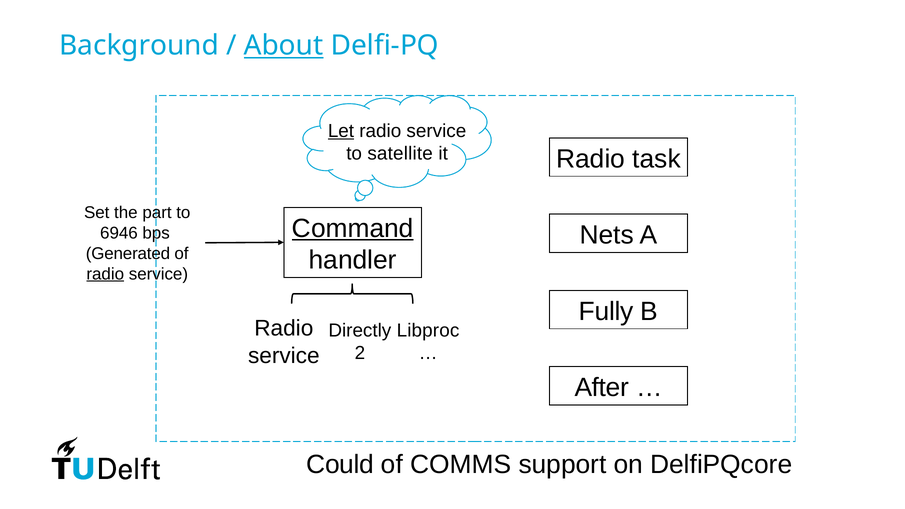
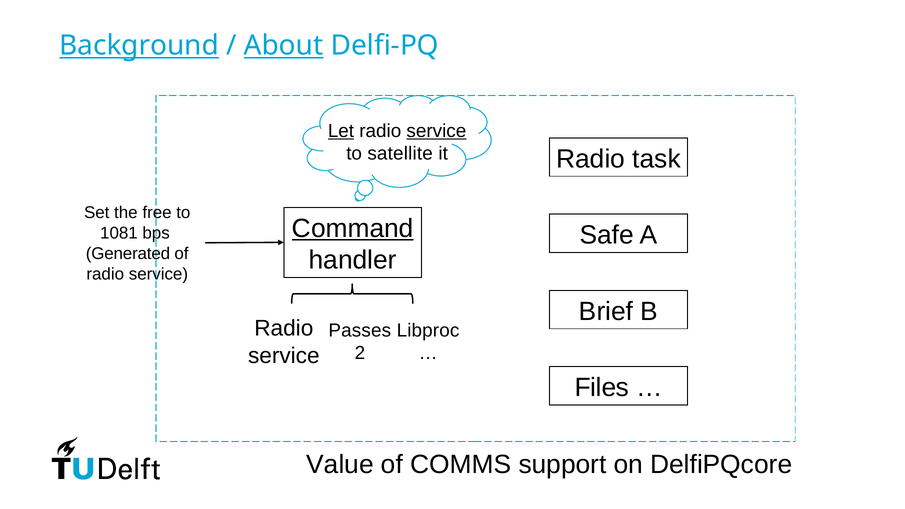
Background underline: none -> present
service at (436, 131) underline: none -> present
part: part -> free
Nets: Nets -> Safe
6946: 6946 -> 1081
radio at (105, 274) underline: present -> none
Fully: Fully -> Brief
Directly: Directly -> Passes
After: After -> Files
Could: Could -> Value
